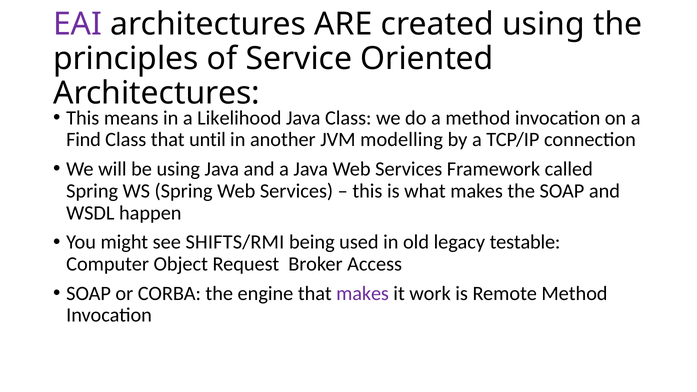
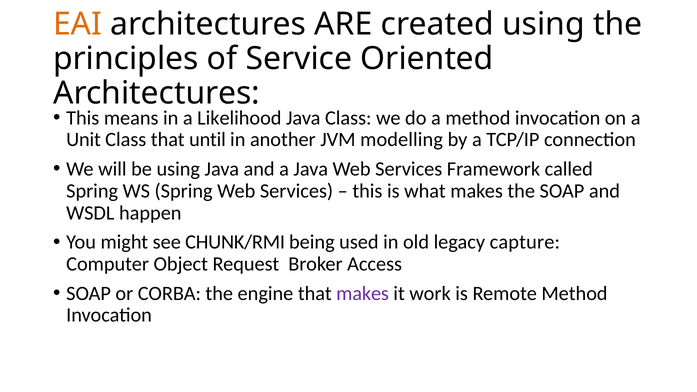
EAI colour: purple -> orange
Find: Find -> Unit
SHIFTS/RMI: SHIFTS/RMI -> CHUNK/RMI
testable: testable -> capture
